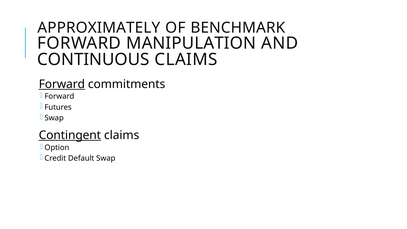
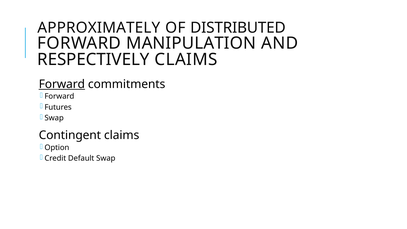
BENCHMARK: BENCHMARK -> DISTRIBUTED
CONTINUOUS: CONTINUOUS -> RESPECTIVELY
Contingent underline: present -> none
